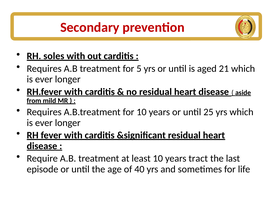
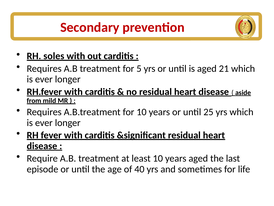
years tract: tract -> aged
